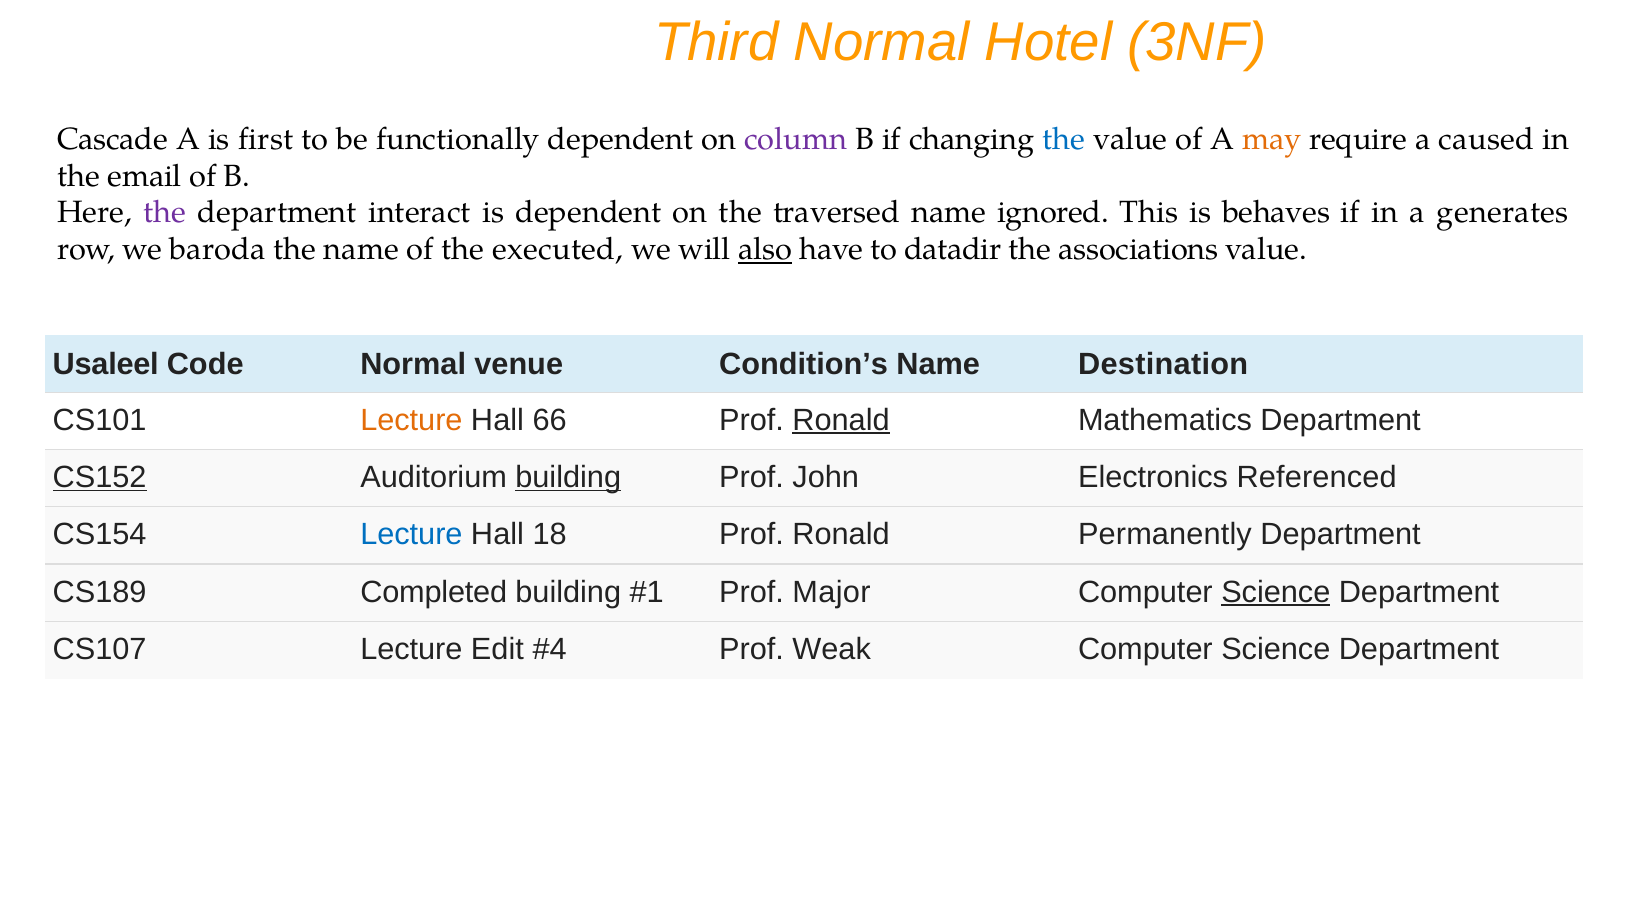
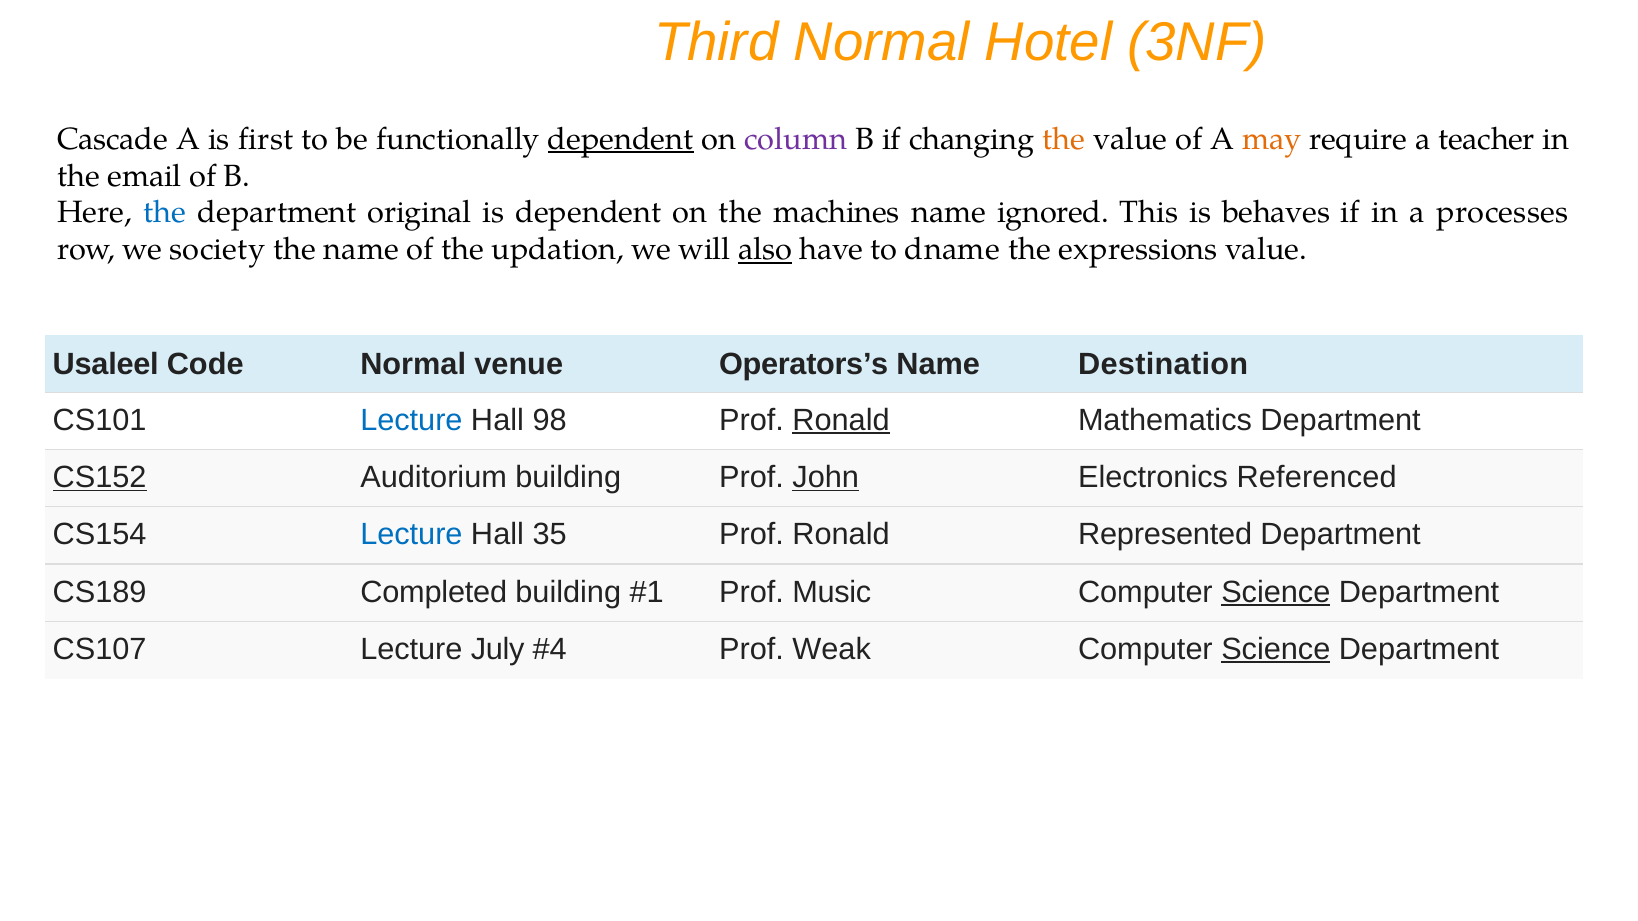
dependent at (621, 139) underline: none -> present
the at (1064, 139) colour: blue -> orange
caused: caused -> teacher
the at (165, 213) colour: purple -> blue
interact: interact -> original
traversed: traversed -> machines
generates: generates -> processes
baroda: baroda -> society
executed: executed -> updation
datadir: datadir -> dname
associations: associations -> expressions
Condition’s: Condition’s -> Operators’s
Lecture at (411, 420) colour: orange -> blue
66: 66 -> 98
building at (568, 477) underline: present -> none
John underline: none -> present
18: 18 -> 35
Permanently: Permanently -> Represented
Major: Major -> Music
Edit: Edit -> July
Science at (1276, 649) underline: none -> present
